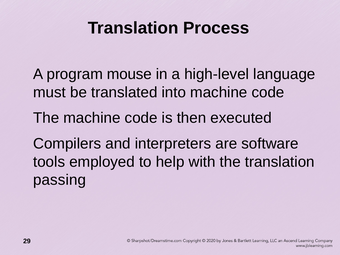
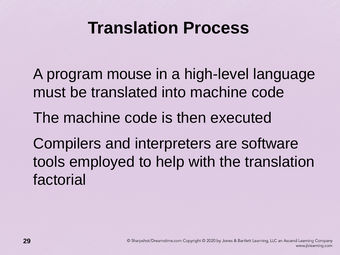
passing: passing -> factorial
